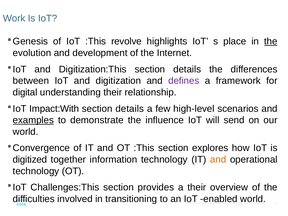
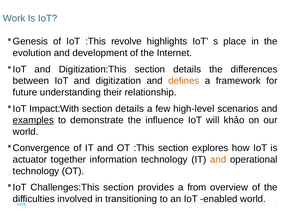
the at (271, 41) underline: present -> none
defines colour: purple -> orange
digital: digital -> future
send: send -> khảo
digitized: digitized -> actuator
a their: their -> from
